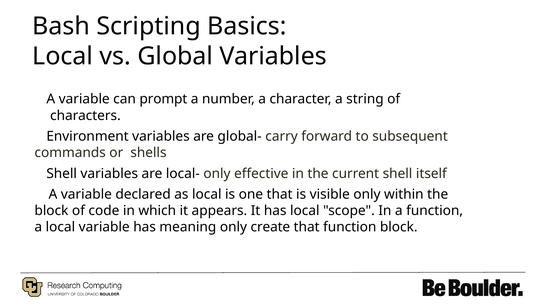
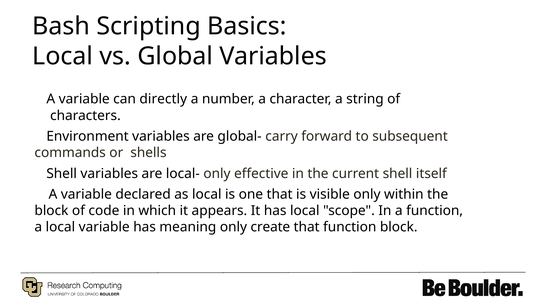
prompt: prompt -> directly
